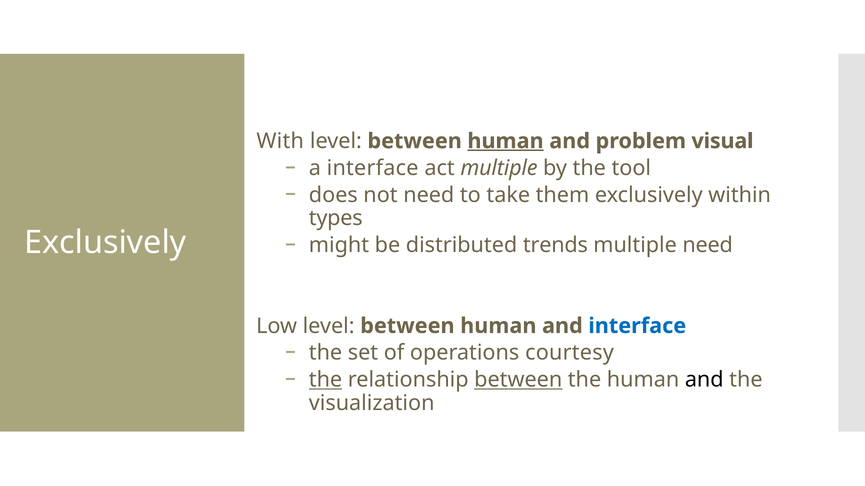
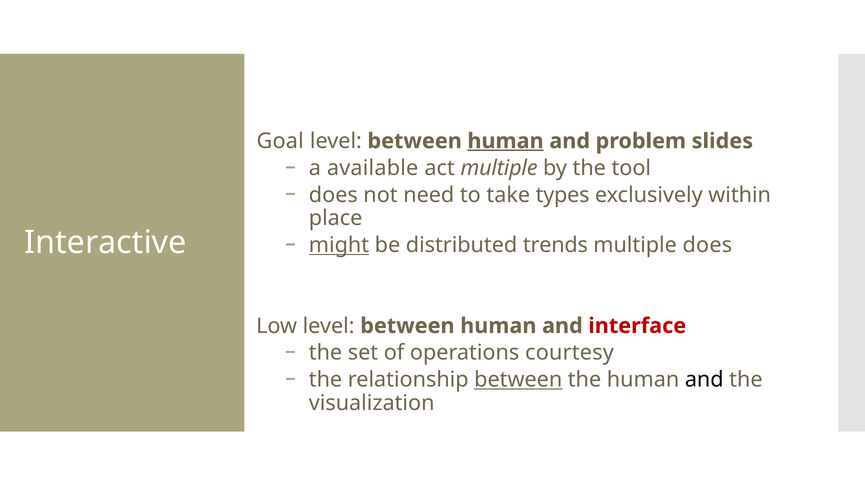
With: With -> Goal
visual: visual -> slides
a interface: interface -> available
them: them -> types
types: types -> place
Exclusively at (105, 243): Exclusively -> Interactive
might underline: none -> present
multiple need: need -> does
interface at (637, 326) colour: blue -> red
the at (326, 380) underline: present -> none
